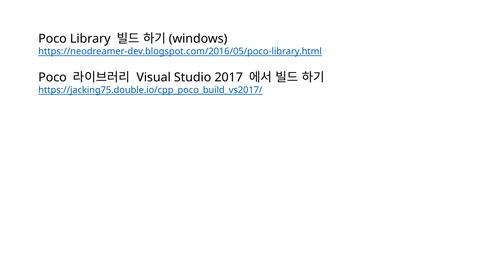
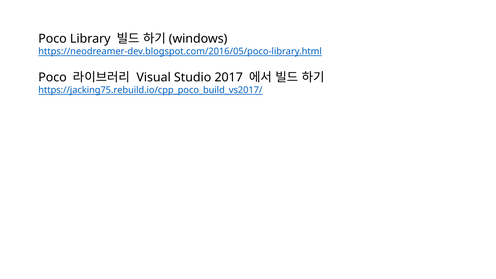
https://jacking75.double.io/cpp_poco_build_vs2017/: https://jacking75.double.io/cpp_poco_build_vs2017/ -> https://jacking75.rebuild.io/cpp_poco_build_vs2017/
